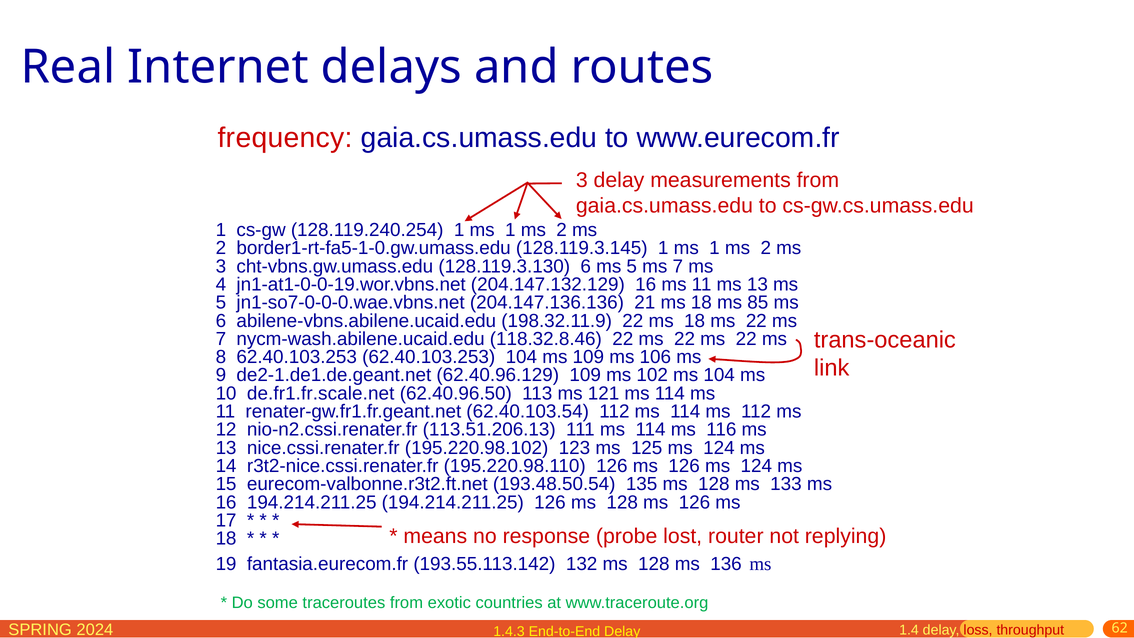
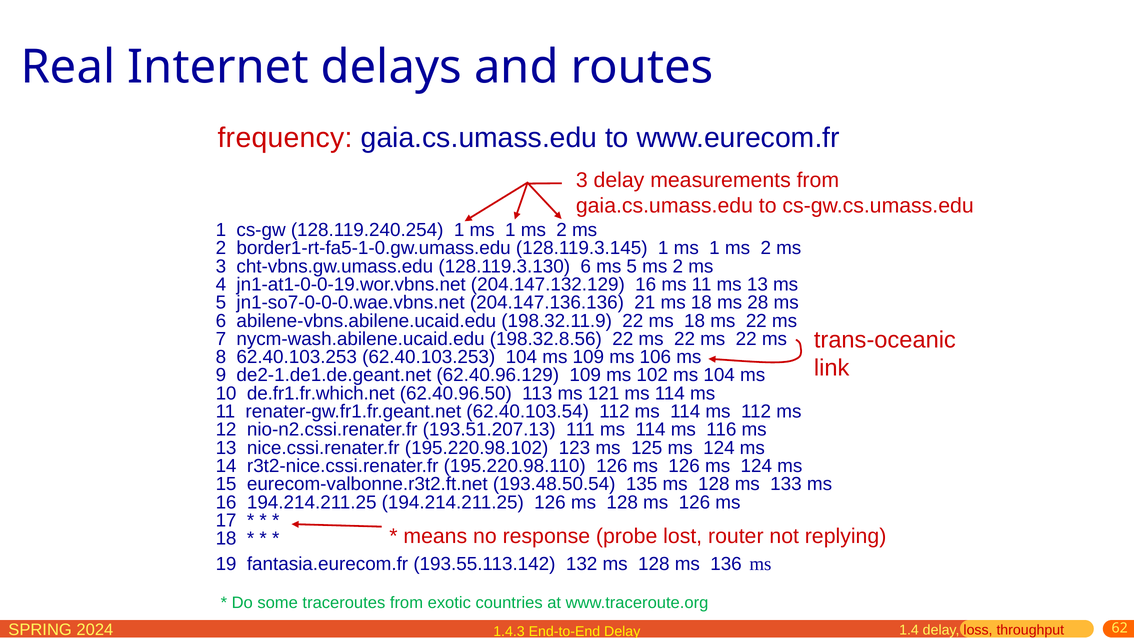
5 ms 7: 7 -> 2
85: 85 -> 28
118.32.8.46: 118.32.8.46 -> 198.32.8.56
de.fr1.fr.scale.net: de.fr1.fr.scale.net -> de.fr1.fr.which.net
113.51.206.13: 113.51.206.13 -> 193.51.207.13
